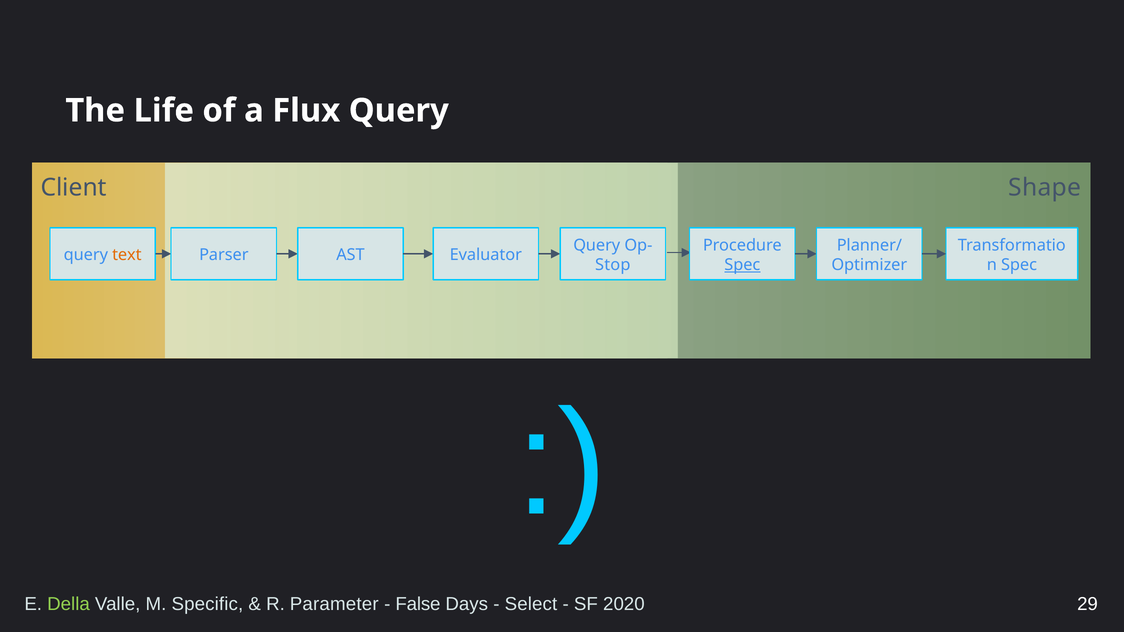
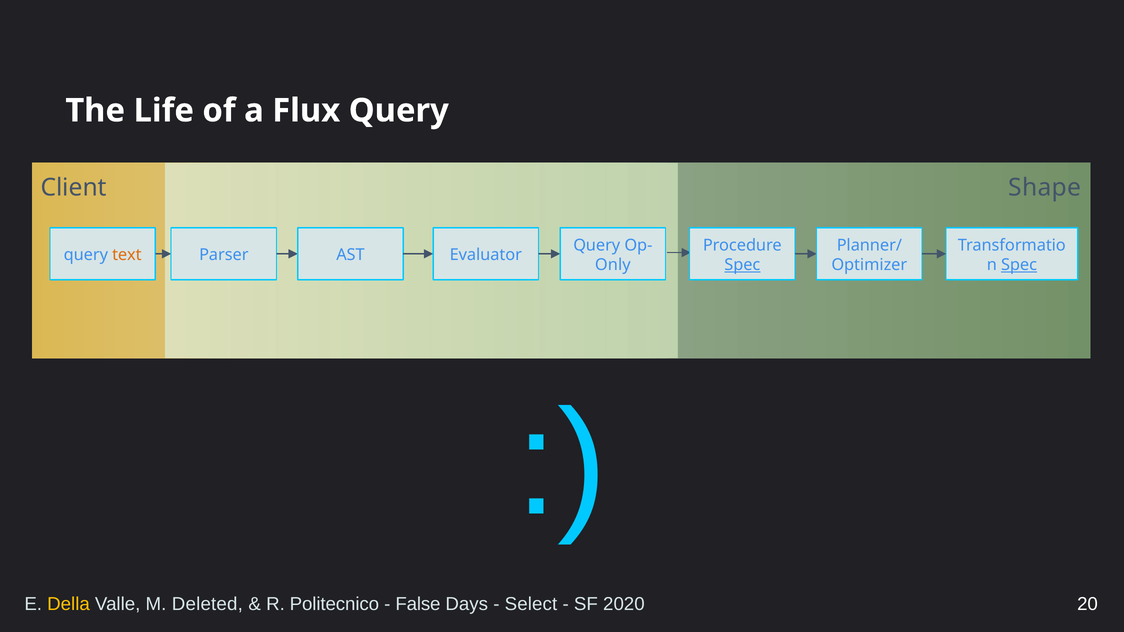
Stop: Stop -> Only
Spec at (1019, 265) underline: none -> present
Della colour: light green -> yellow
Specific: Specific -> Deleted
Parameter: Parameter -> Politecnico
29: 29 -> 20
